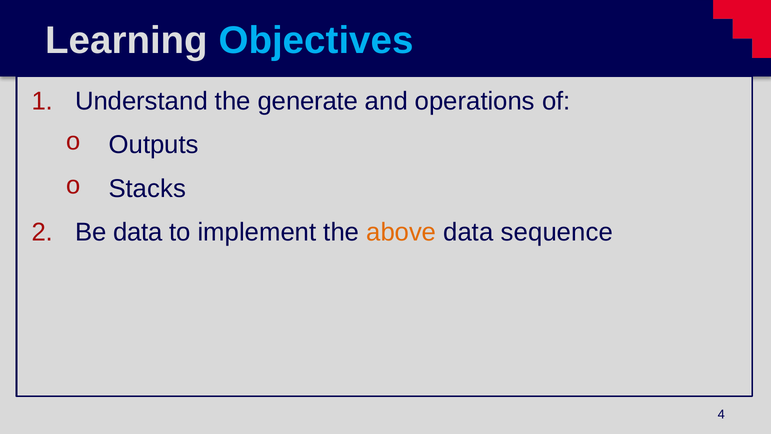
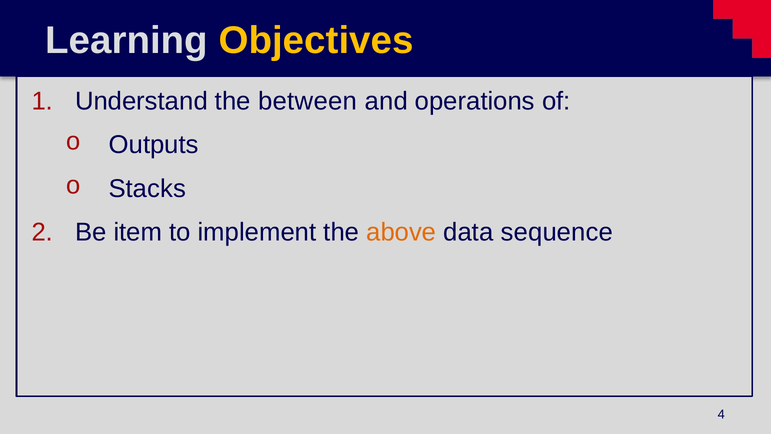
Objectives colour: light blue -> yellow
generate: generate -> between
Be data: data -> item
